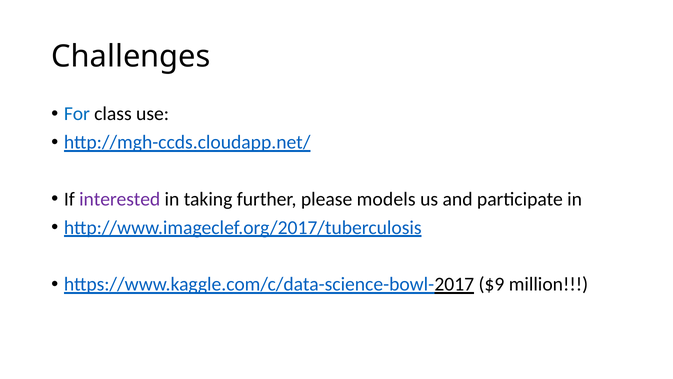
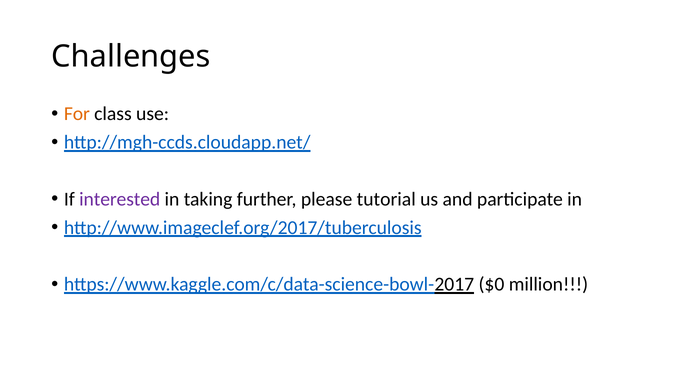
For colour: blue -> orange
models: models -> tutorial
$9: $9 -> $0
